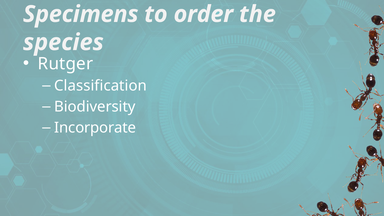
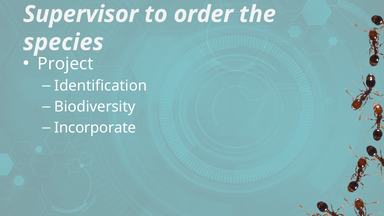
Specimens: Specimens -> Supervisor
Rutger: Rutger -> Project
Classification: Classification -> Identification
